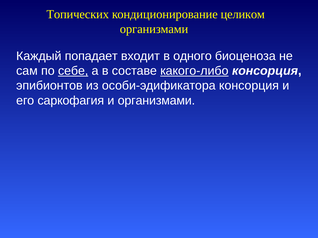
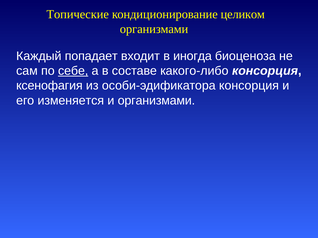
Топических: Топических -> Топические
одного: одного -> иногда
какого-либо underline: present -> none
эпибионтов: эпибионтов -> ксенофагия
саркофагия: саркофагия -> изменяется
